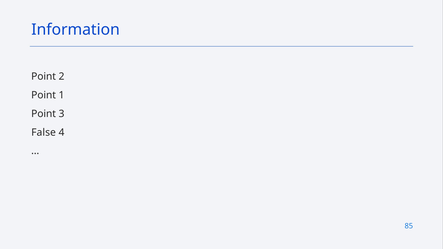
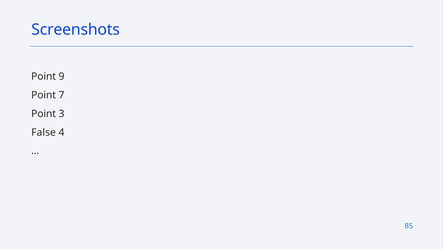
Information: Information -> Screenshots
2: 2 -> 9
1: 1 -> 7
